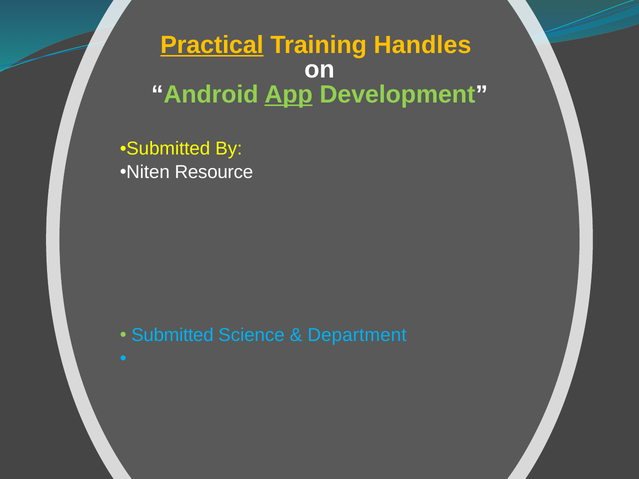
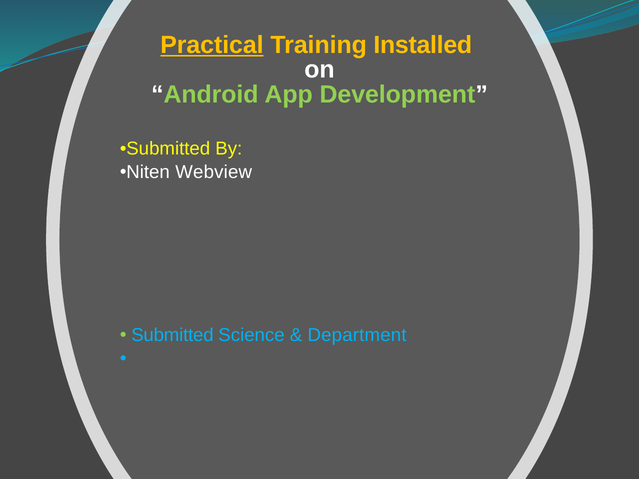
Handles: Handles -> Installed
App underline: present -> none
Resource: Resource -> Webview
